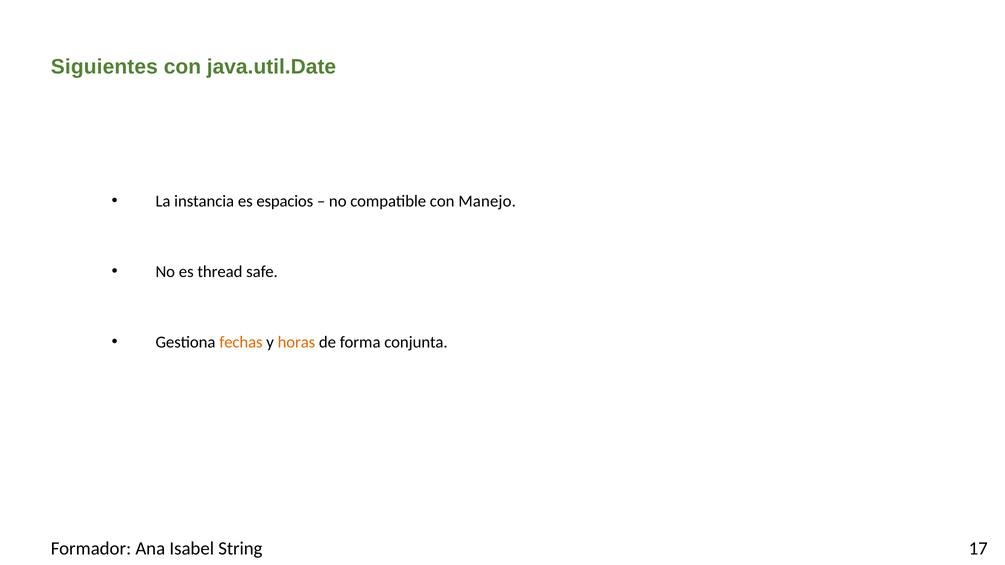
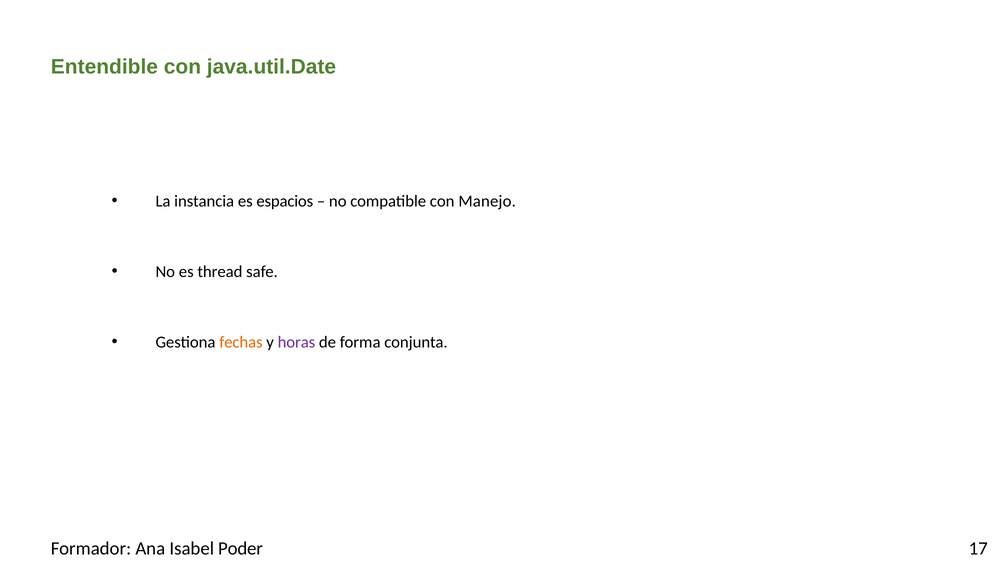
Siguientes: Siguientes -> Entendible
horas colour: orange -> purple
String: String -> Poder
